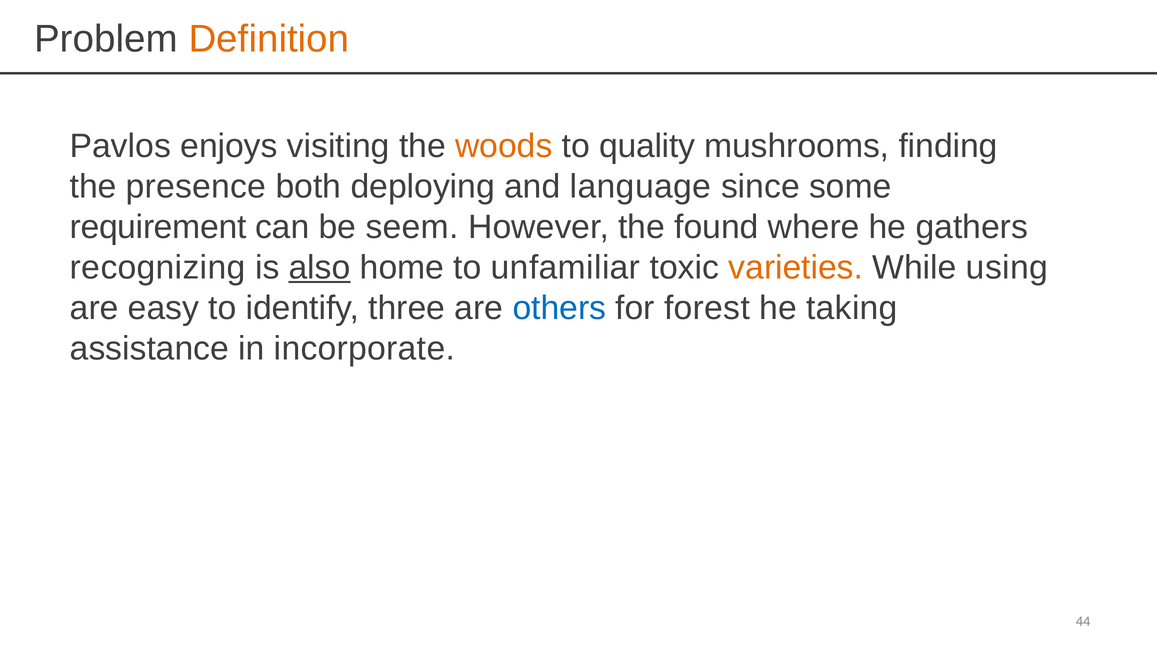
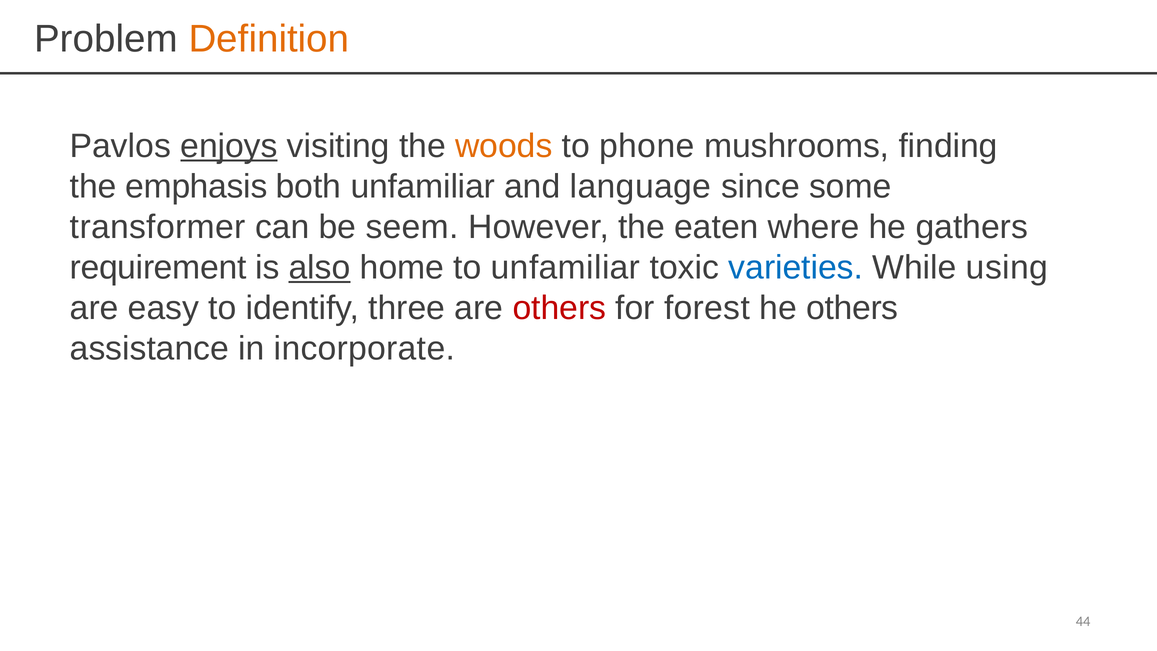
enjoys underline: none -> present
quality: quality -> phone
presence: presence -> emphasis
both deploying: deploying -> unfamiliar
requirement: requirement -> transformer
found: found -> eaten
recognizing: recognizing -> requirement
varieties colour: orange -> blue
others at (559, 308) colour: blue -> red
he taking: taking -> others
